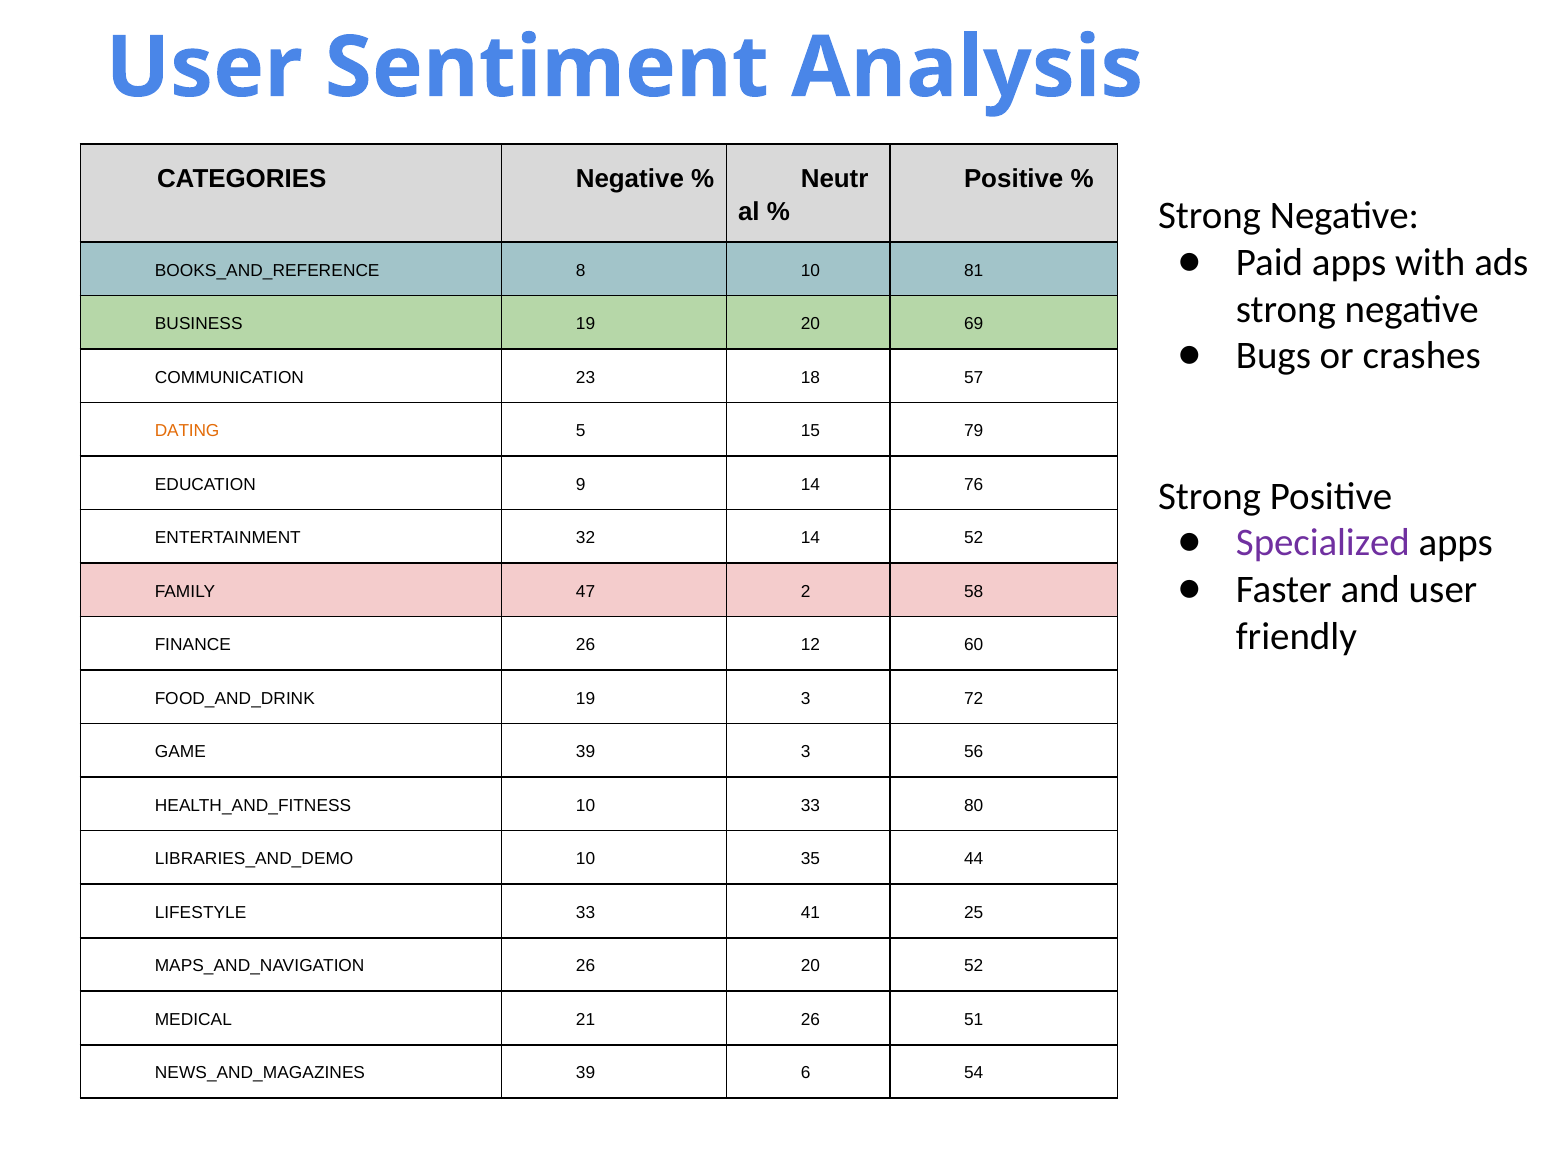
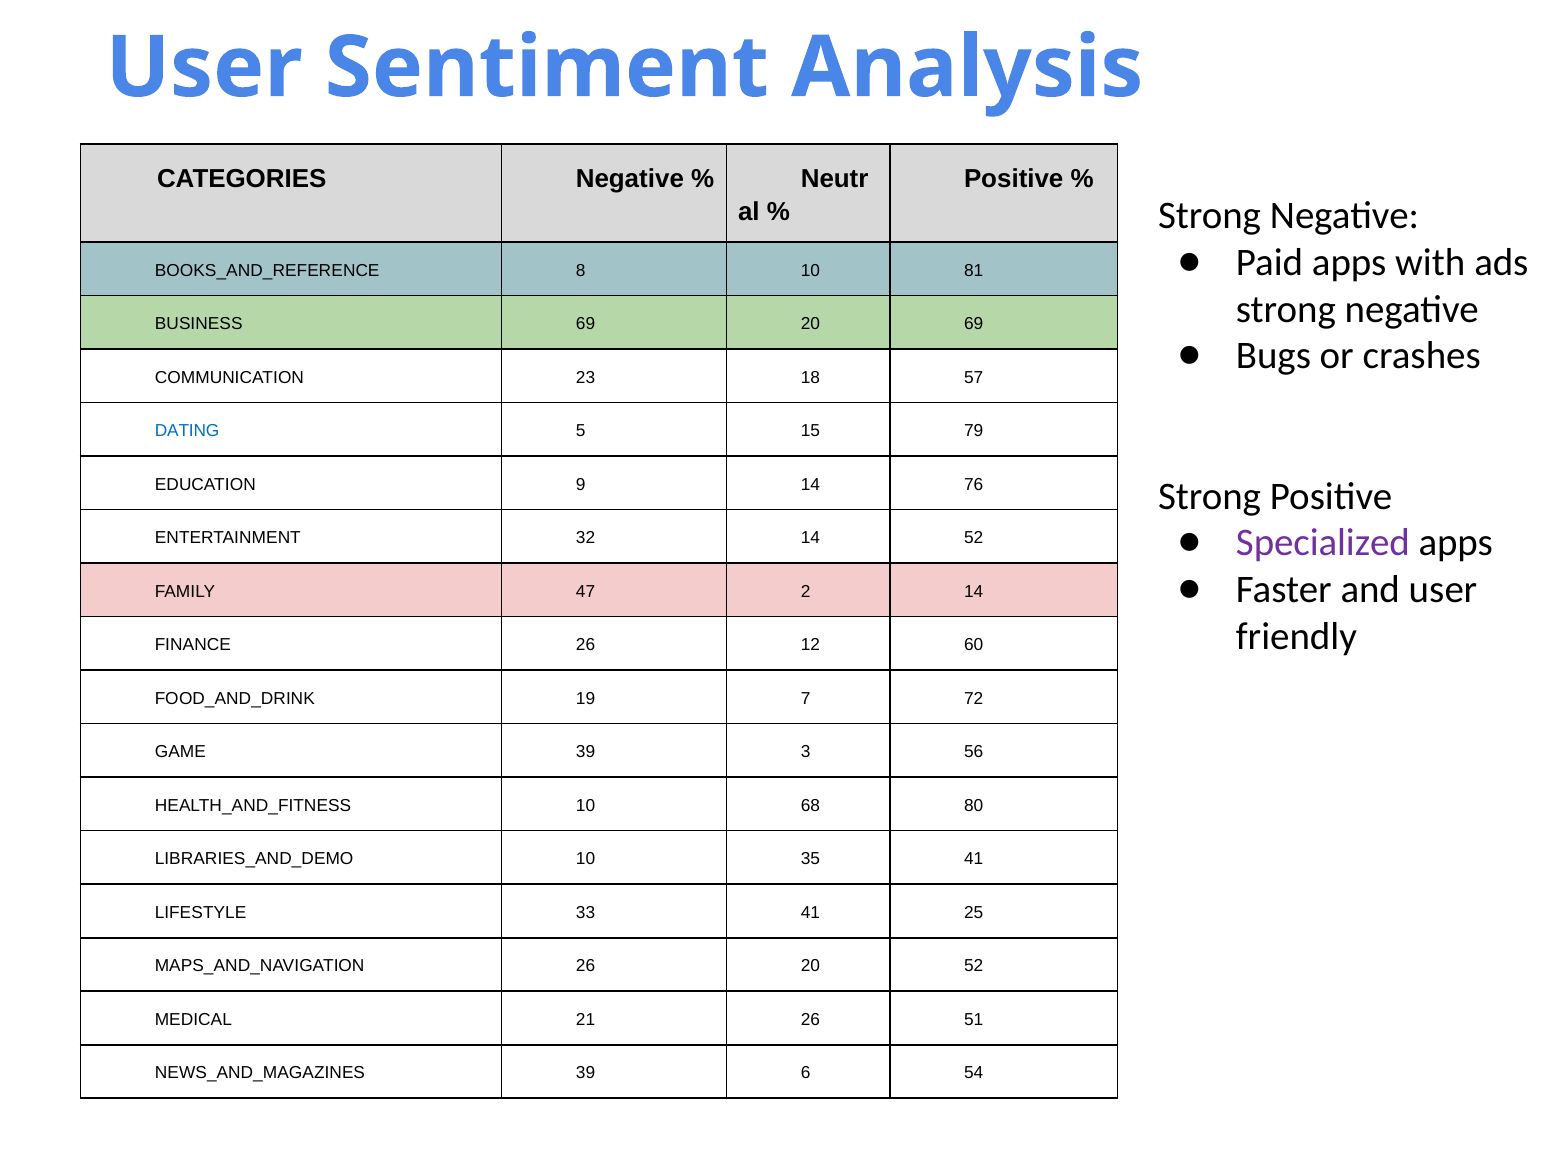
BUSINESS 19: 19 -> 69
DATING colour: orange -> blue
2 58: 58 -> 14
19 3: 3 -> 7
10 33: 33 -> 68
35 44: 44 -> 41
